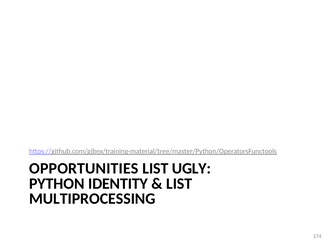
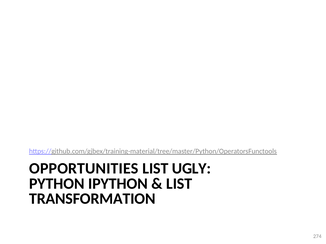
IDENTITY: IDENTITY -> IPYTHON
MULTIPROCESSING: MULTIPROCESSING -> TRANSFORMATION
